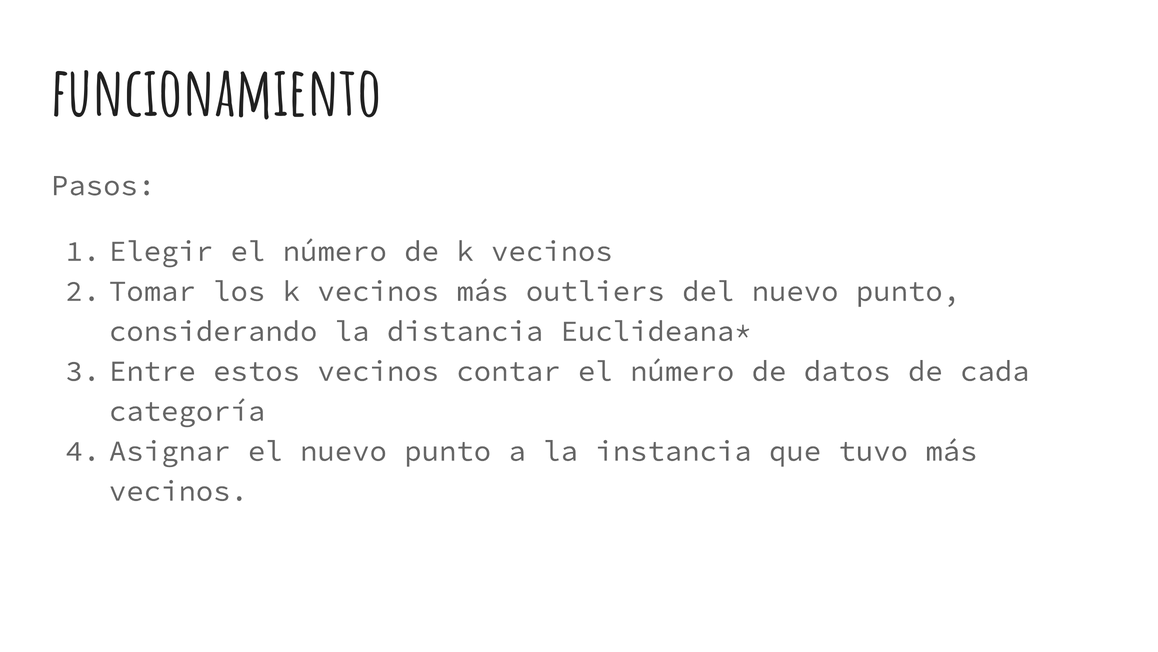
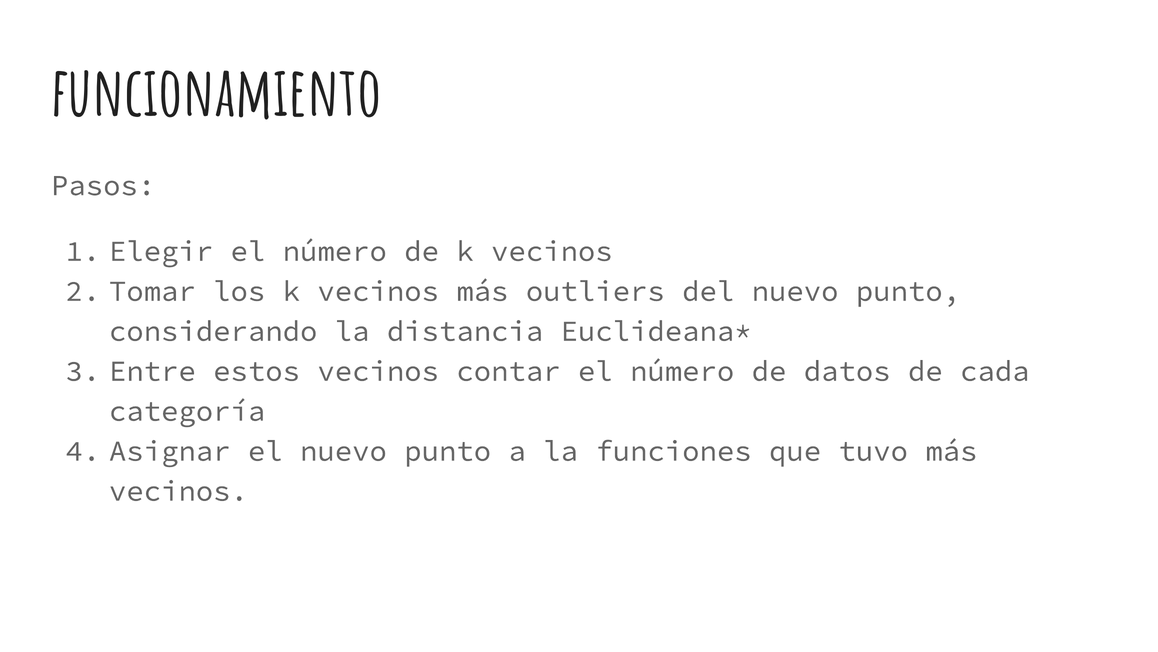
instancia: instancia -> funciones
